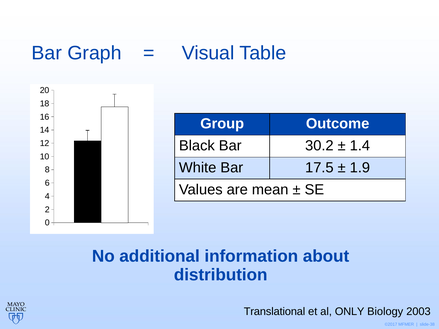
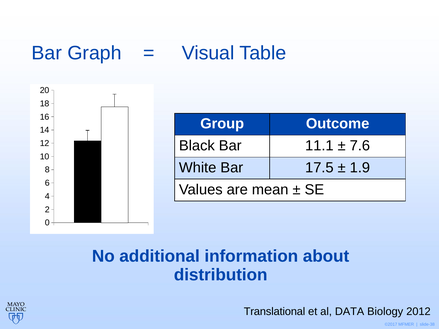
30.2: 30.2 -> 11.1
1.4: 1.4 -> 7.6
ONLY: ONLY -> DATA
2003: 2003 -> 2012
